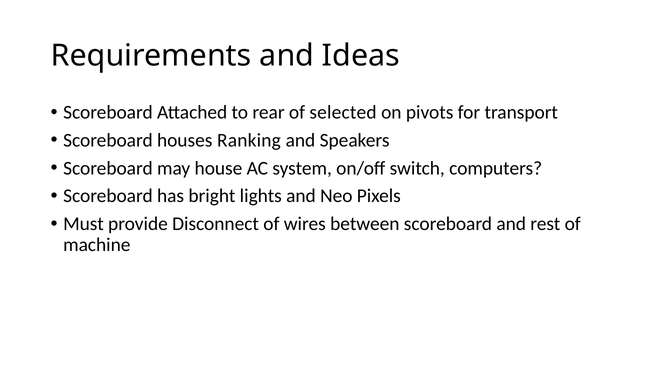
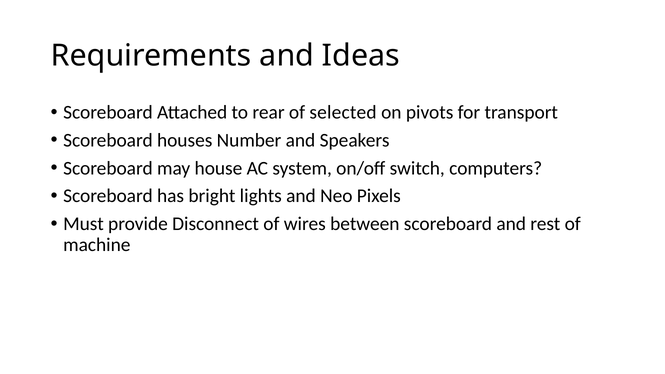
Ranking: Ranking -> Number
